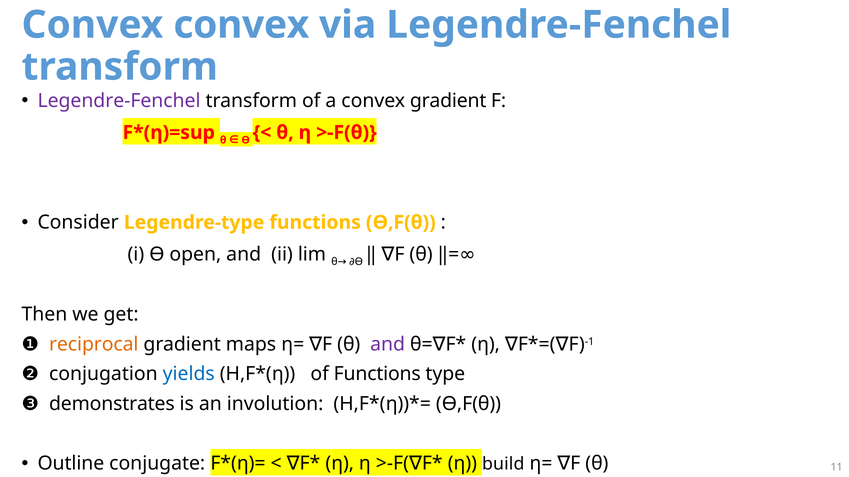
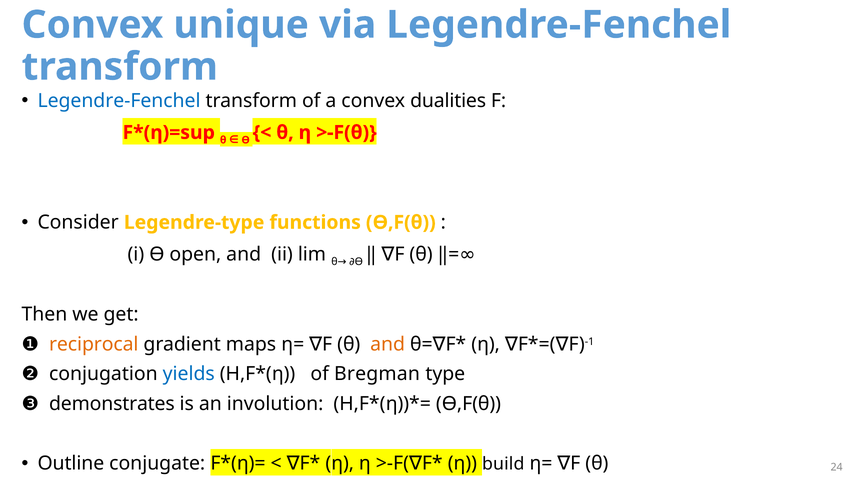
Convex convex: convex -> unique
Legendre-Fenchel at (119, 101) colour: purple -> blue
convex gradient: gradient -> dualities
and at (388, 345) colour: purple -> orange
of Functions: Functions -> Bregman
11: 11 -> 24
